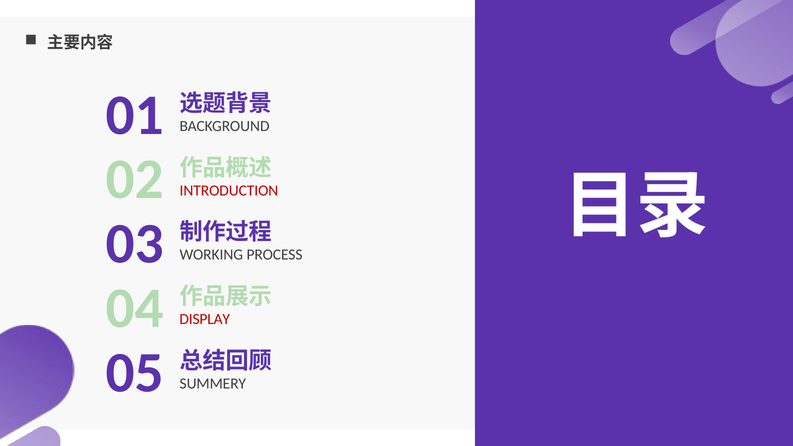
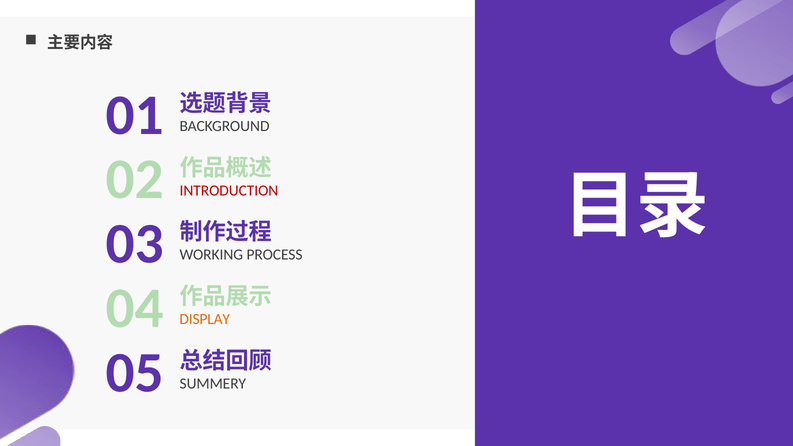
DISPLAY colour: red -> orange
